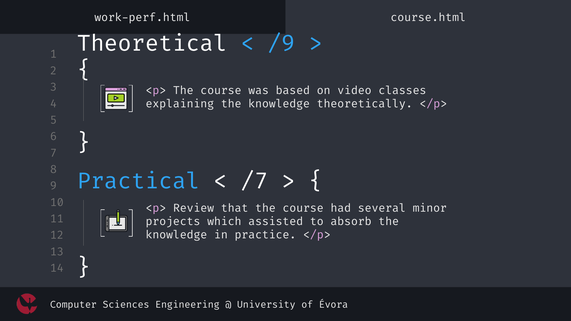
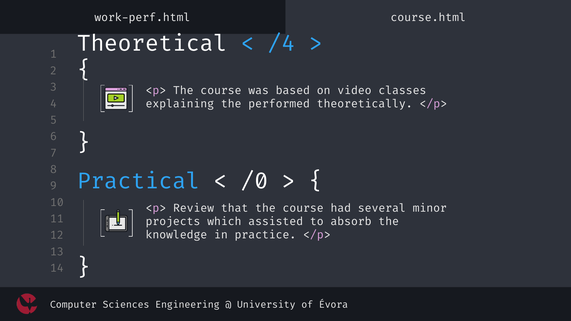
/9: /9 -> /4
explaining the knowledge: knowledge -> performed
/7: /7 -> /0
